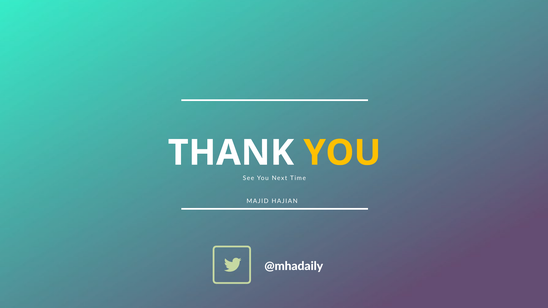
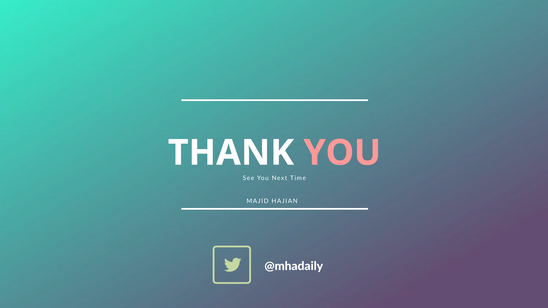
YOU at (342, 153) colour: yellow -> pink
